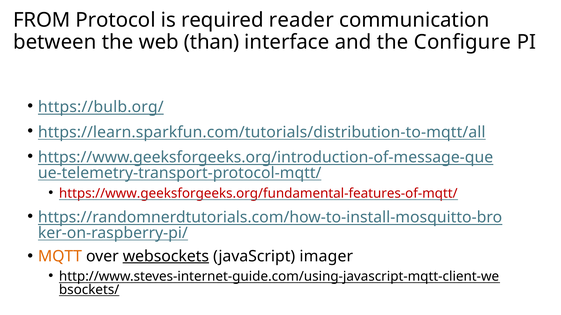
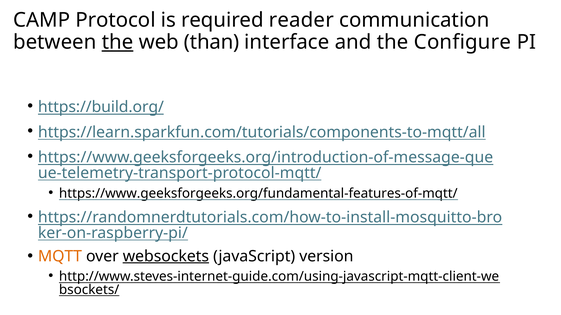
FROM: FROM -> CAMP
the at (118, 42) underline: none -> present
https://bulb.org/: https://bulb.org/ -> https://build.org/
https://learn.sparkfun.com/tutorials/distribution-to-mqtt/all: https://learn.sparkfun.com/tutorials/distribution-to-mqtt/all -> https://learn.sparkfun.com/tutorials/components-to-mqtt/all
https://www.geeksforgeeks.org/fundamental-features-of-mqtt/ colour: red -> black
imager: imager -> version
